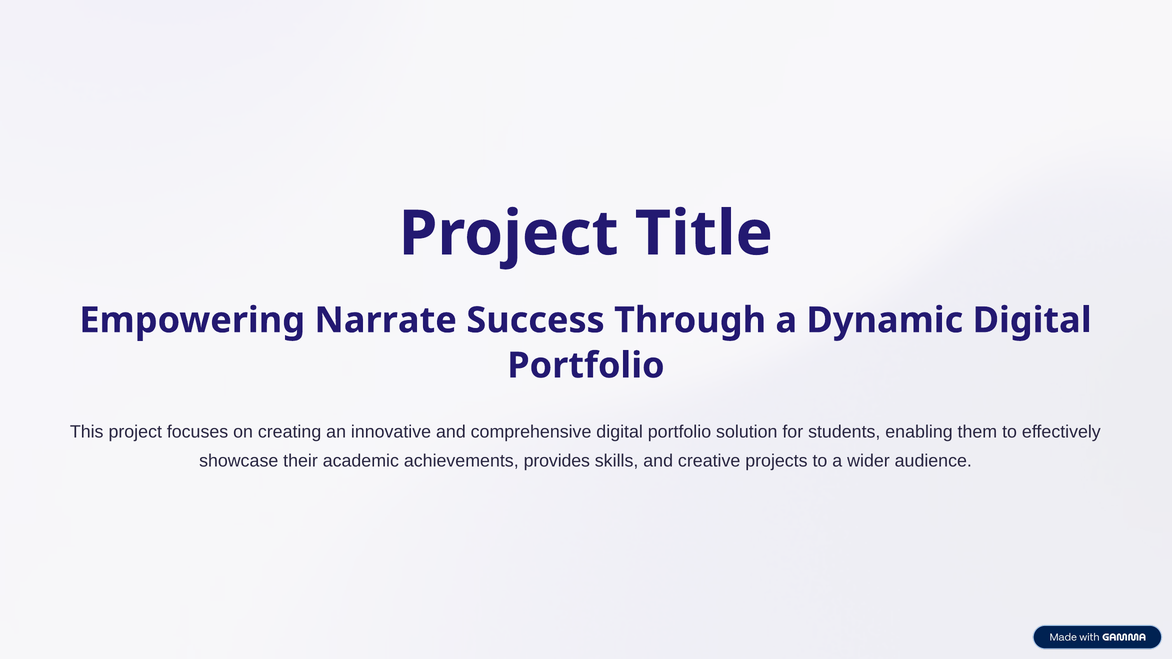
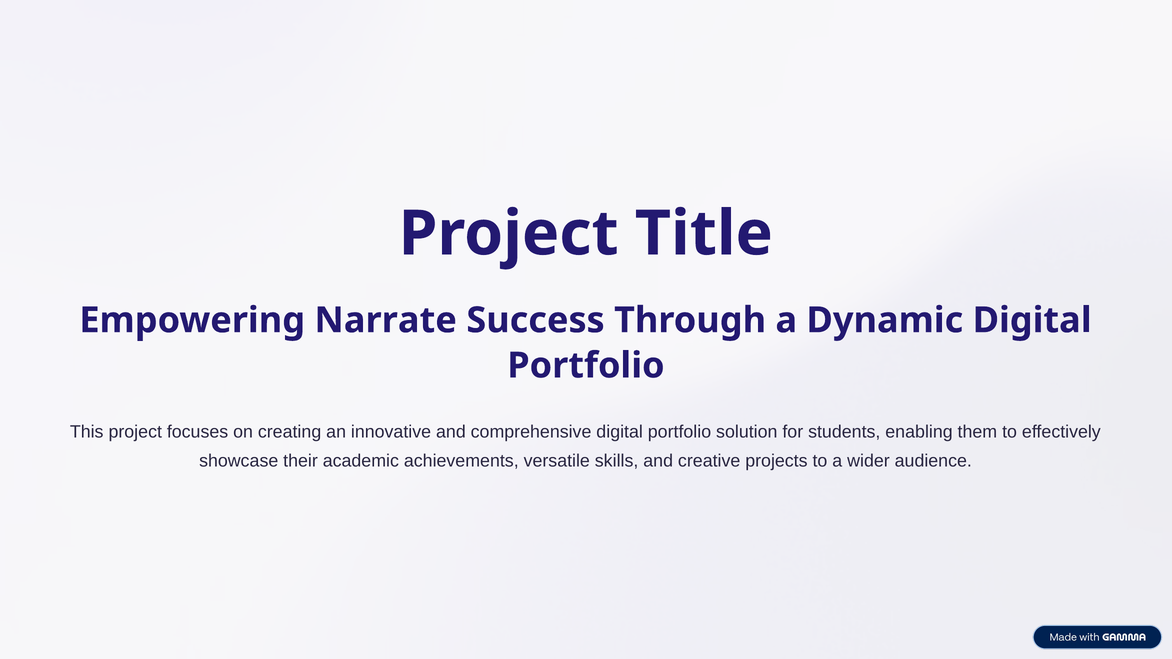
provides: provides -> versatile
